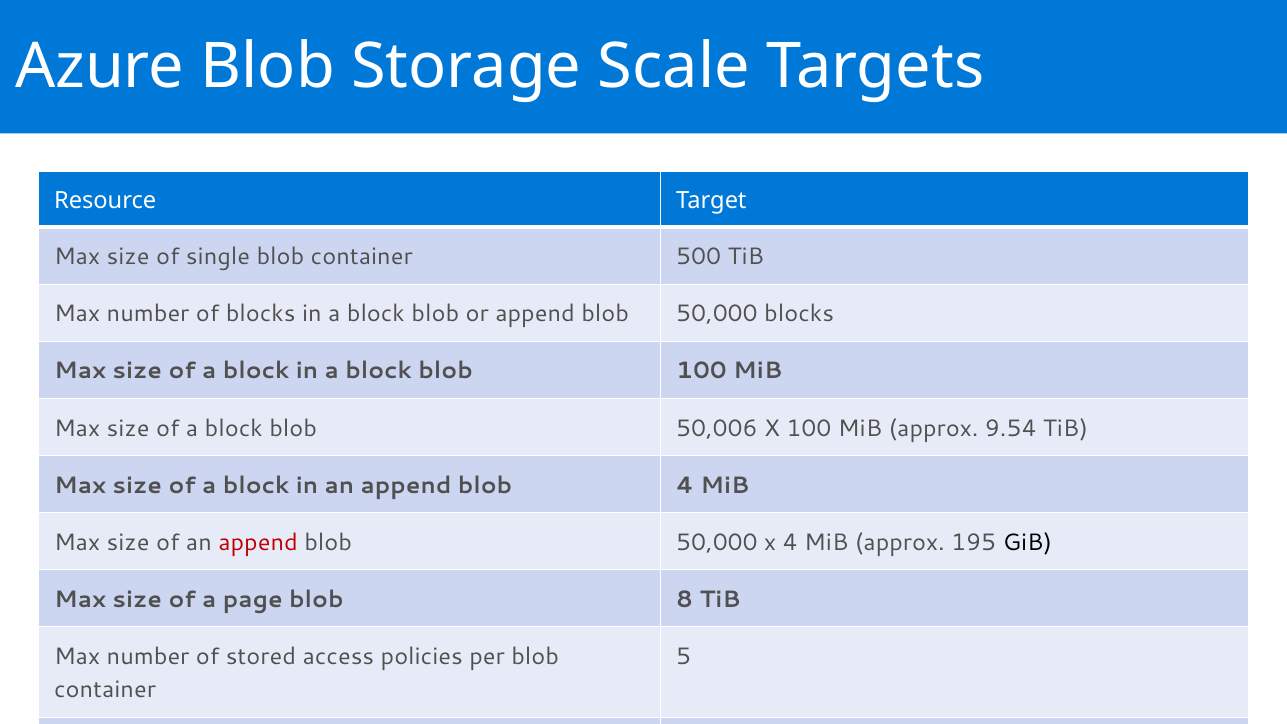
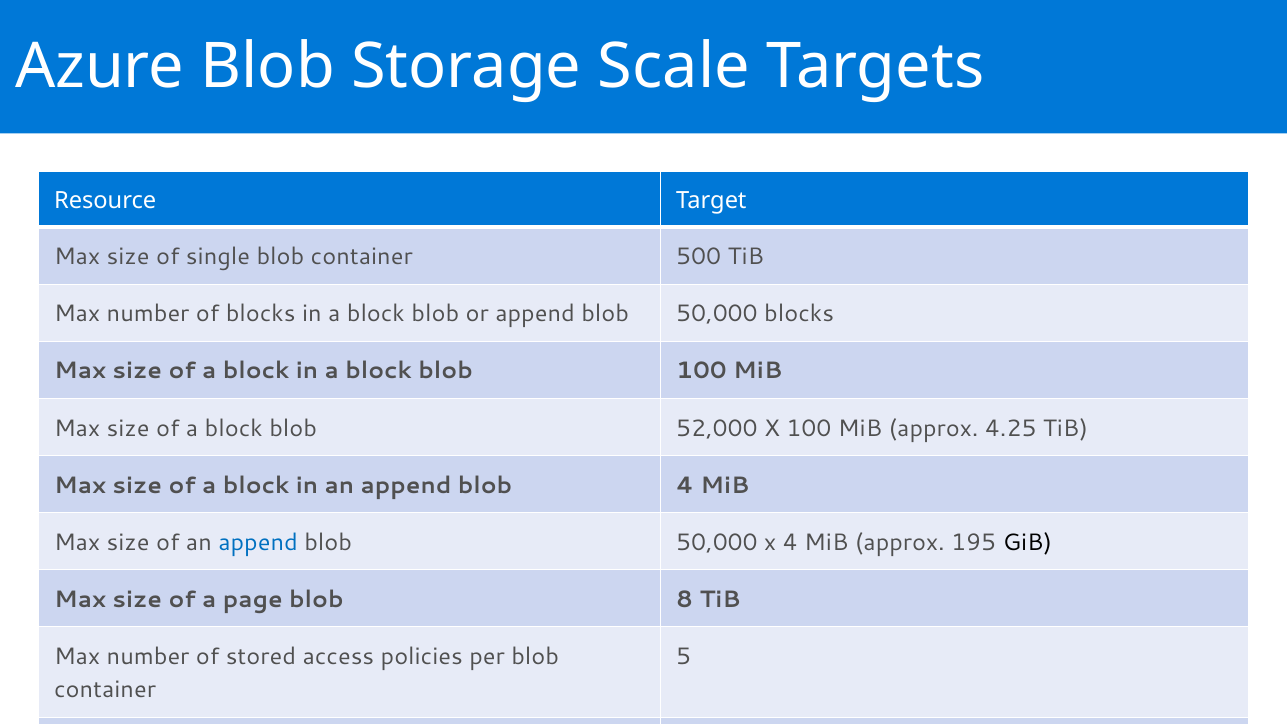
50,006: 50,006 -> 52,000
9.54: 9.54 -> 4.25
append at (258, 542) colour: red -> blue
